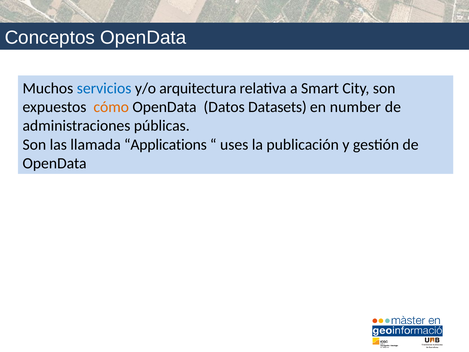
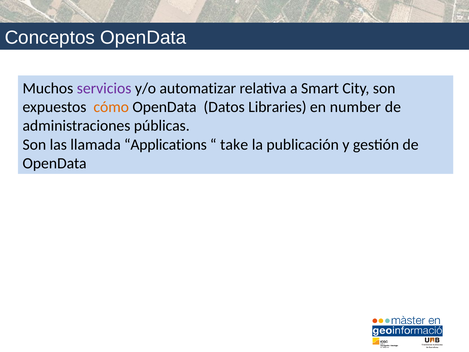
servicios colour: blue -> purple
arquitectura: arquitectura -> automatizar
Datasets: Datasets -> Libraries
uses: uses -> take
